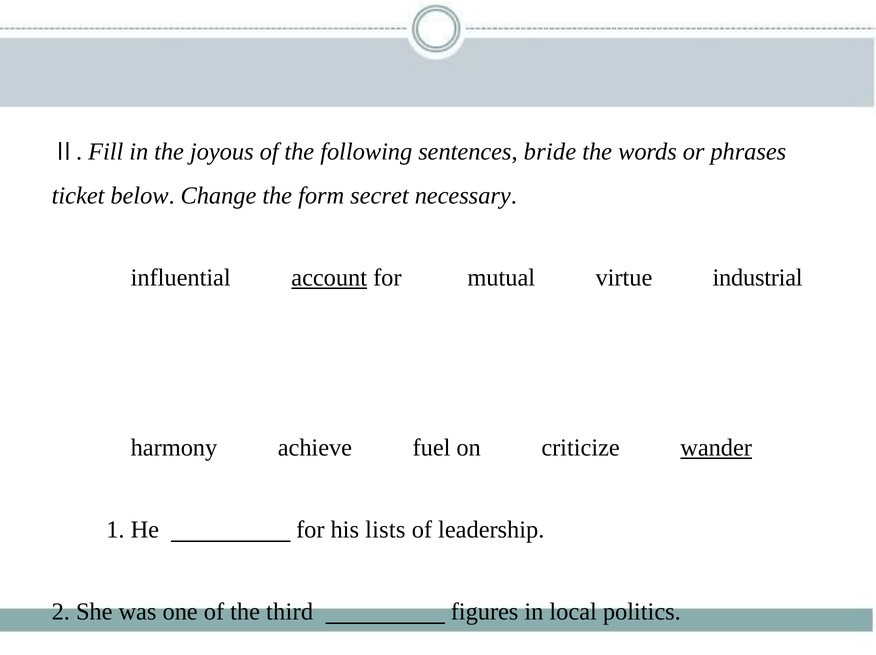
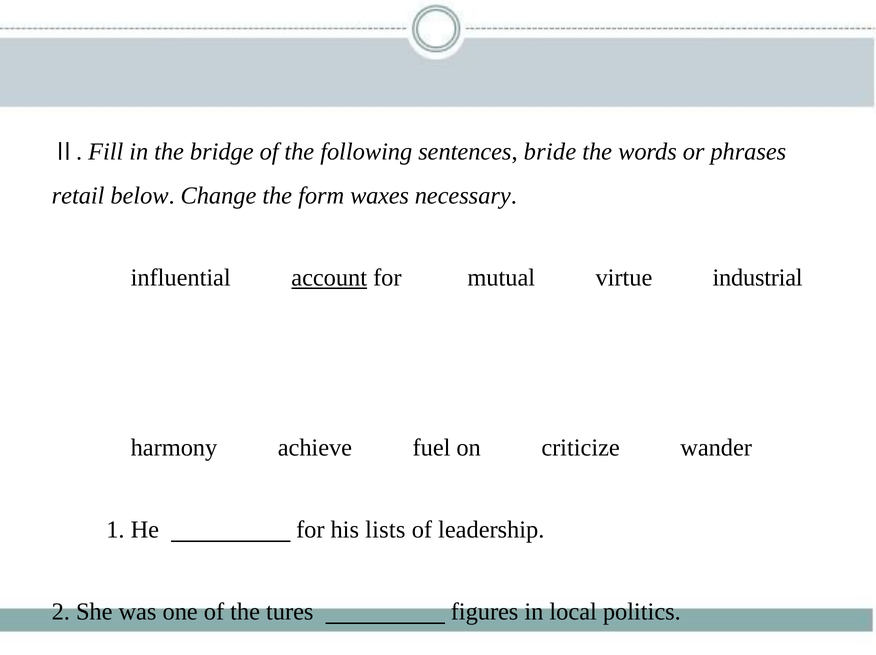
joyous: joyous -> bridge
ticket: ticket -> retail
secret: secret -> waxes
wander underline: present -> none
third: third -> tures
